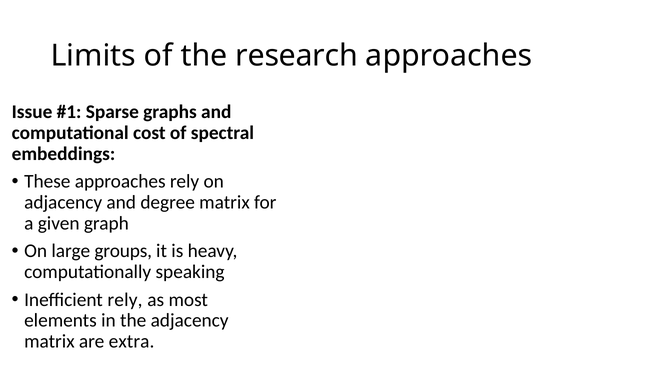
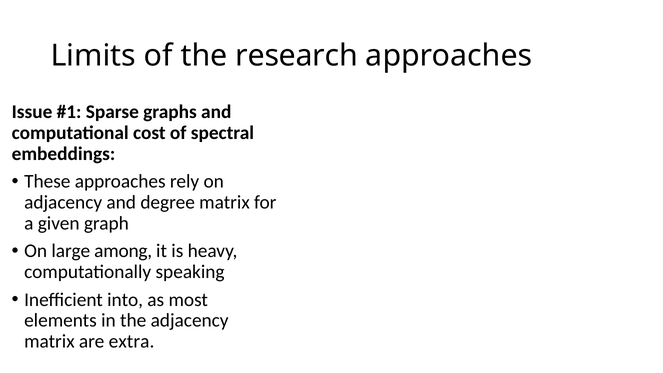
groups: groups -> among
Inefficient rely: rely -> into
